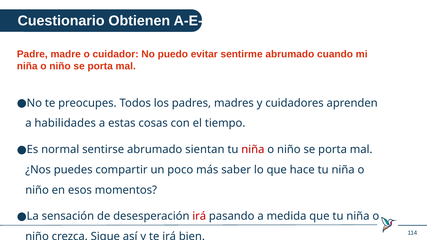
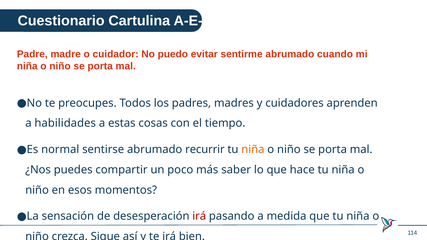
Obtienen: Obtienen -> Cartulina
sientan: sientan -> recurrir
niña at (253, 150) colour: red -> orange
